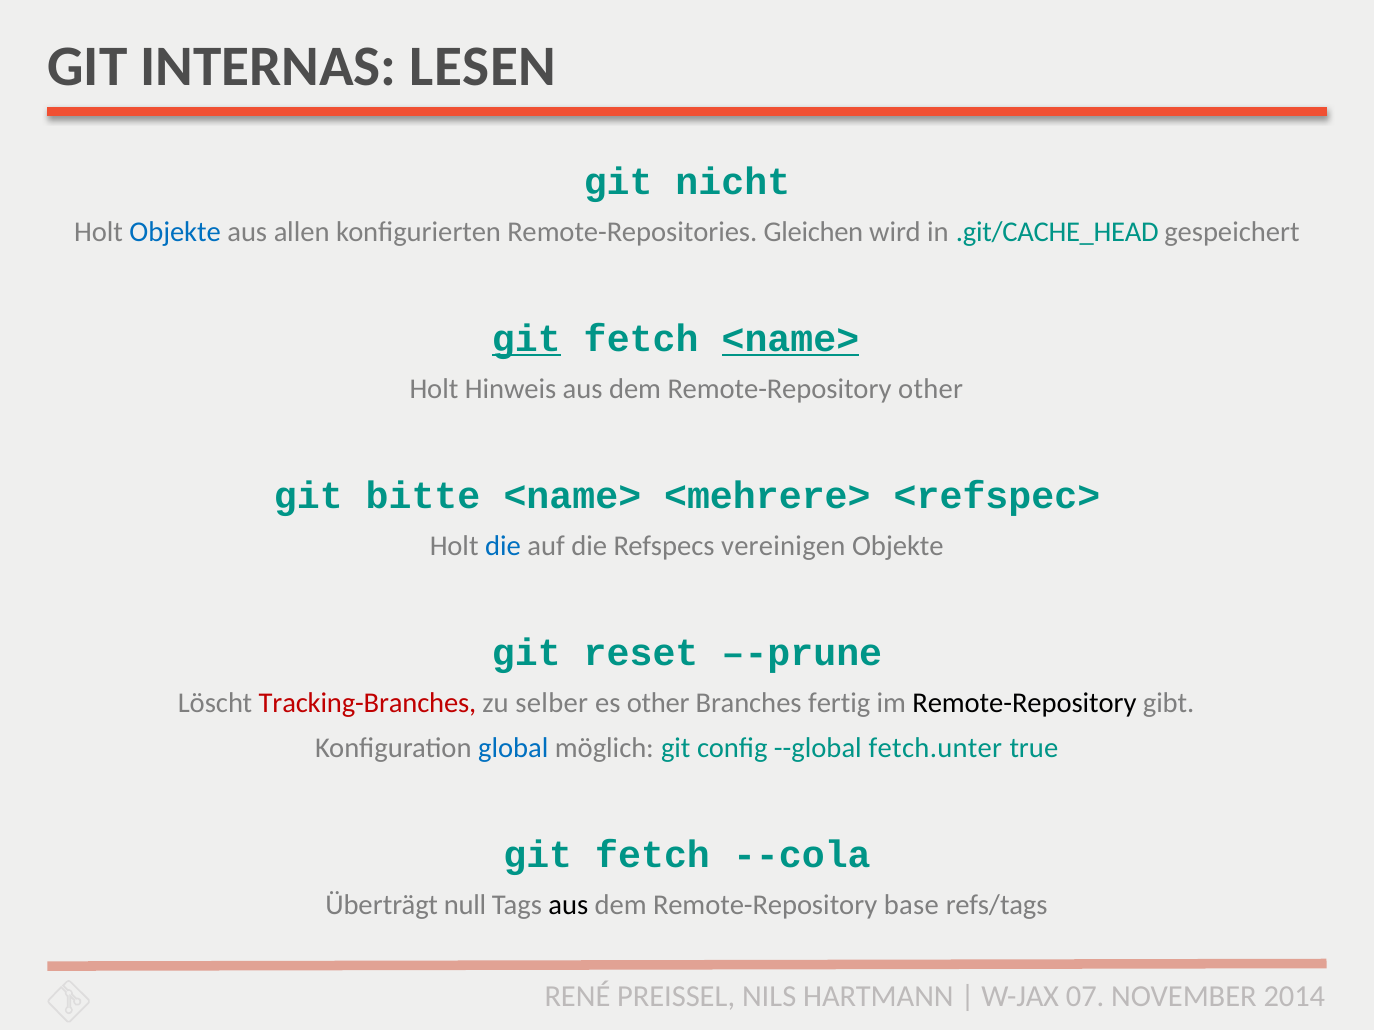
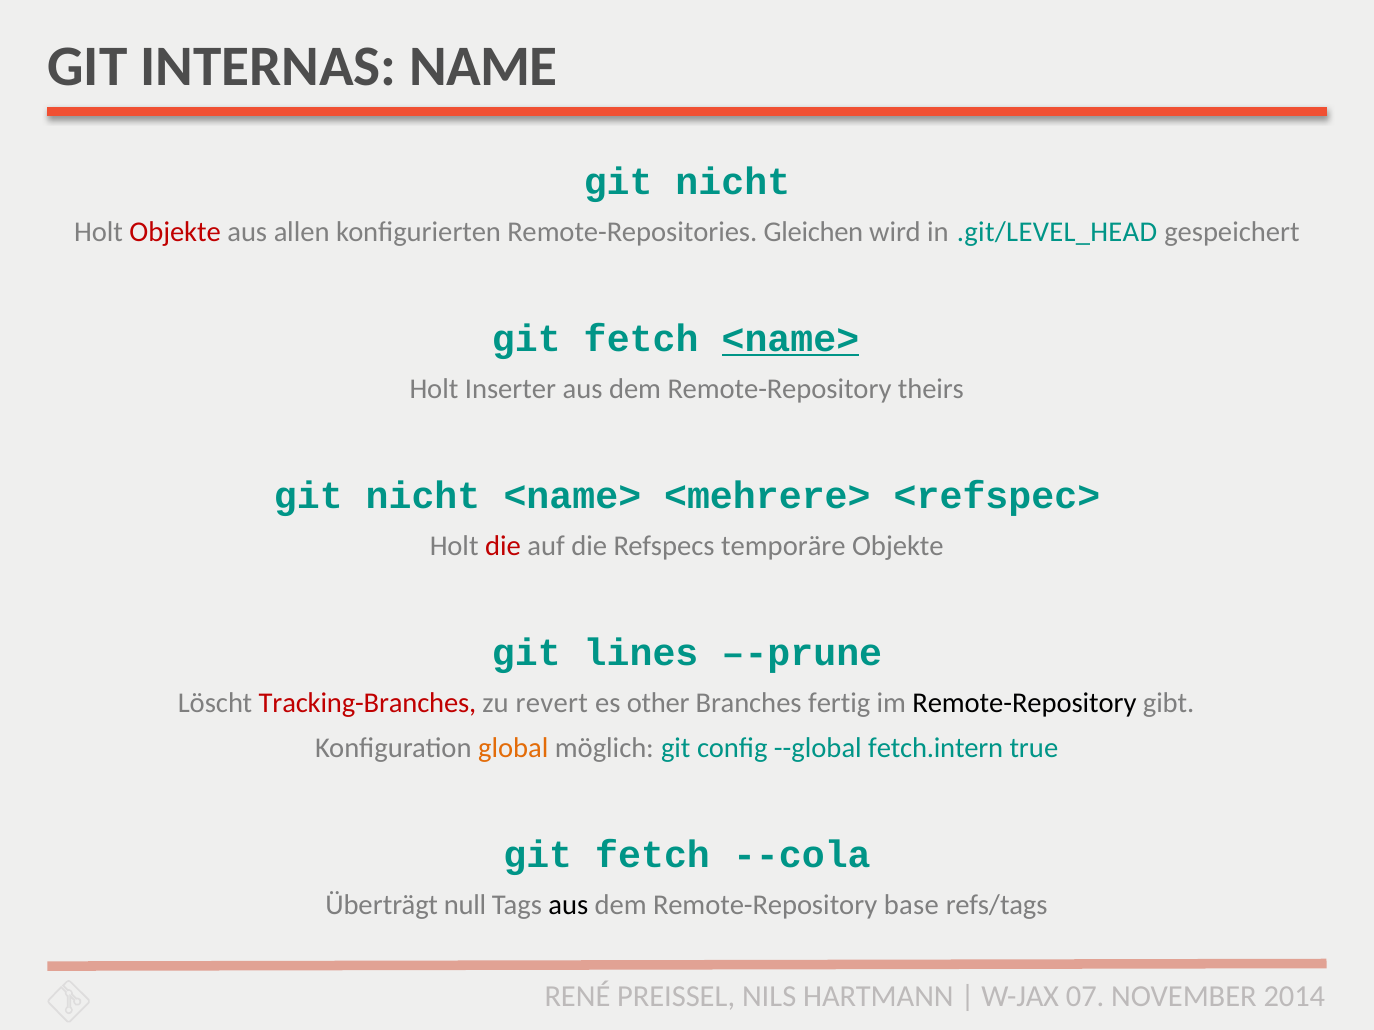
LESEN: LESEN -> NAME
Objekte at (175, 233) colour: blue -> red
.git/CACHE_HEAD: .git/CACHE_HEAD -> .git/LEVEL_HEAD
git at (526, 339) underline: present -> none
Hinweis: Hinweis -> Inserter
Remote-Repository other: other -> theirs
bitte at (423, 496): bitte -> nicht
die at (503, 546) colour: blue -> red
vereinigen: vereinigen -> temporäre
reset: reset -> lines
selber: selber -> revert
global colour: blue -> orange
fetch.unter: fetch.unter -> fetch.intern
